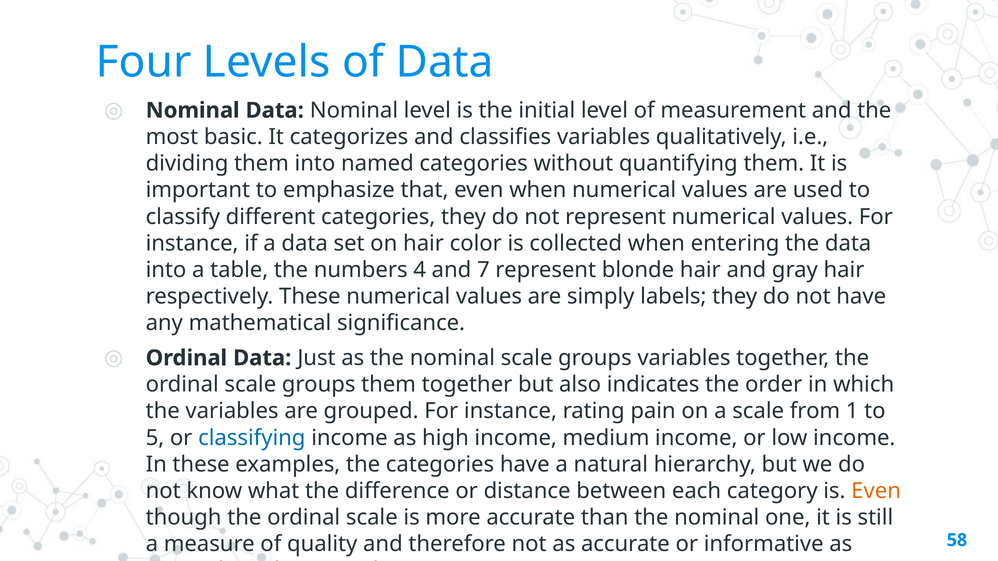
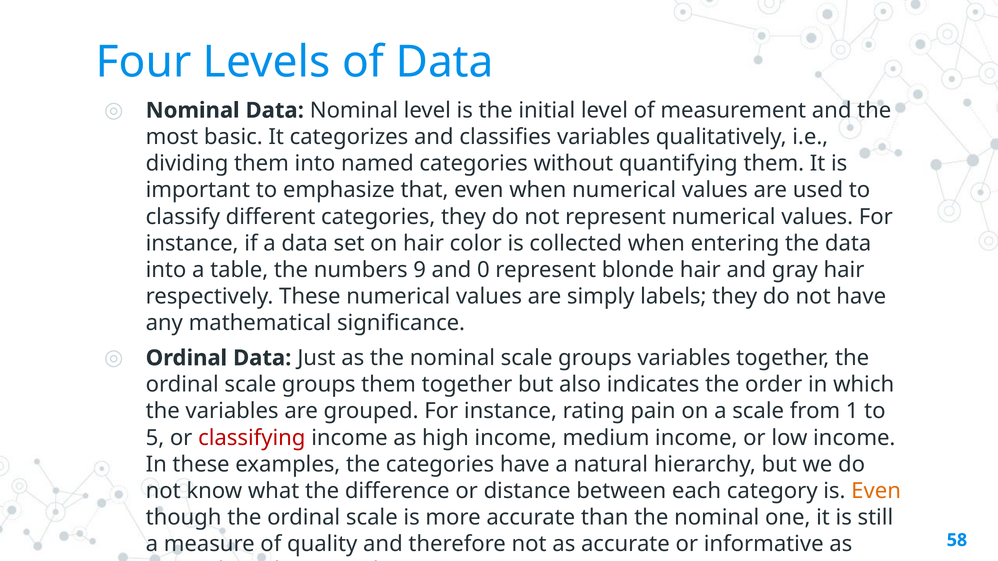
4: 4 -> 9
7: 7 -> 0
classifying colour: blue -> red
